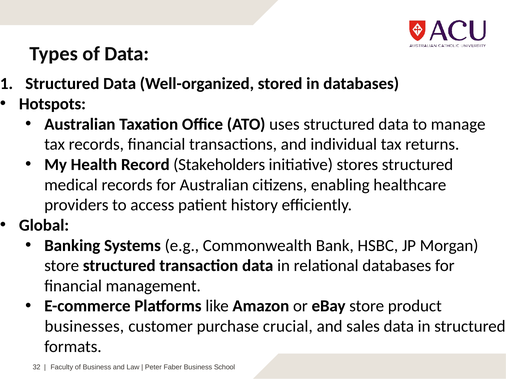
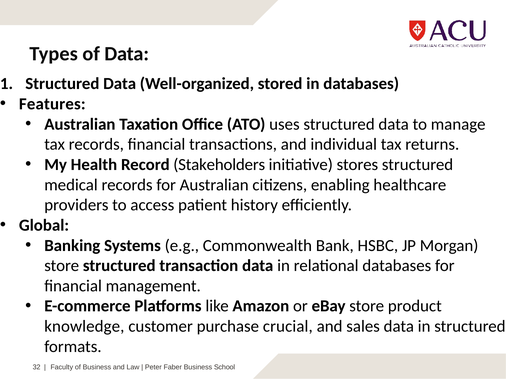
Hotspots: Hotspots -> Features
businesses: businesses -> knowledge
